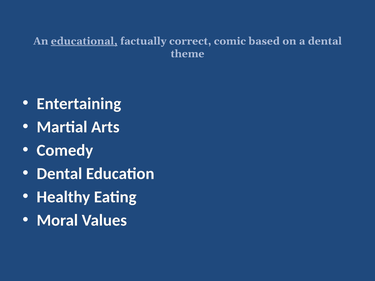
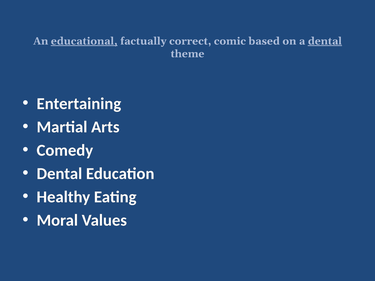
dental at (325, 41) underline: none -> present
